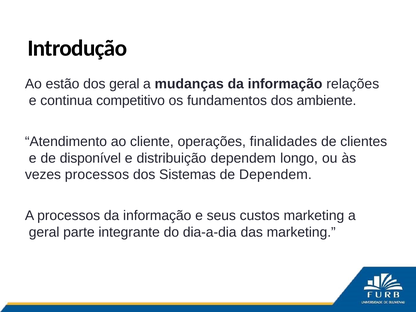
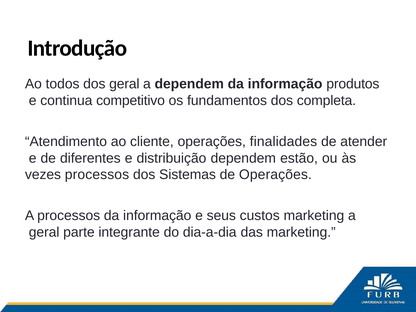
estão: estão -> todos
a mudanças: mudanças -> dependem
relações: relações -> produtos
ambiente: ambiente -> completa
clientes: clientes -> atender
disponível: disponível -> diferentes
longo: longo -> estão
de Dependem: Dependem -> Operações
